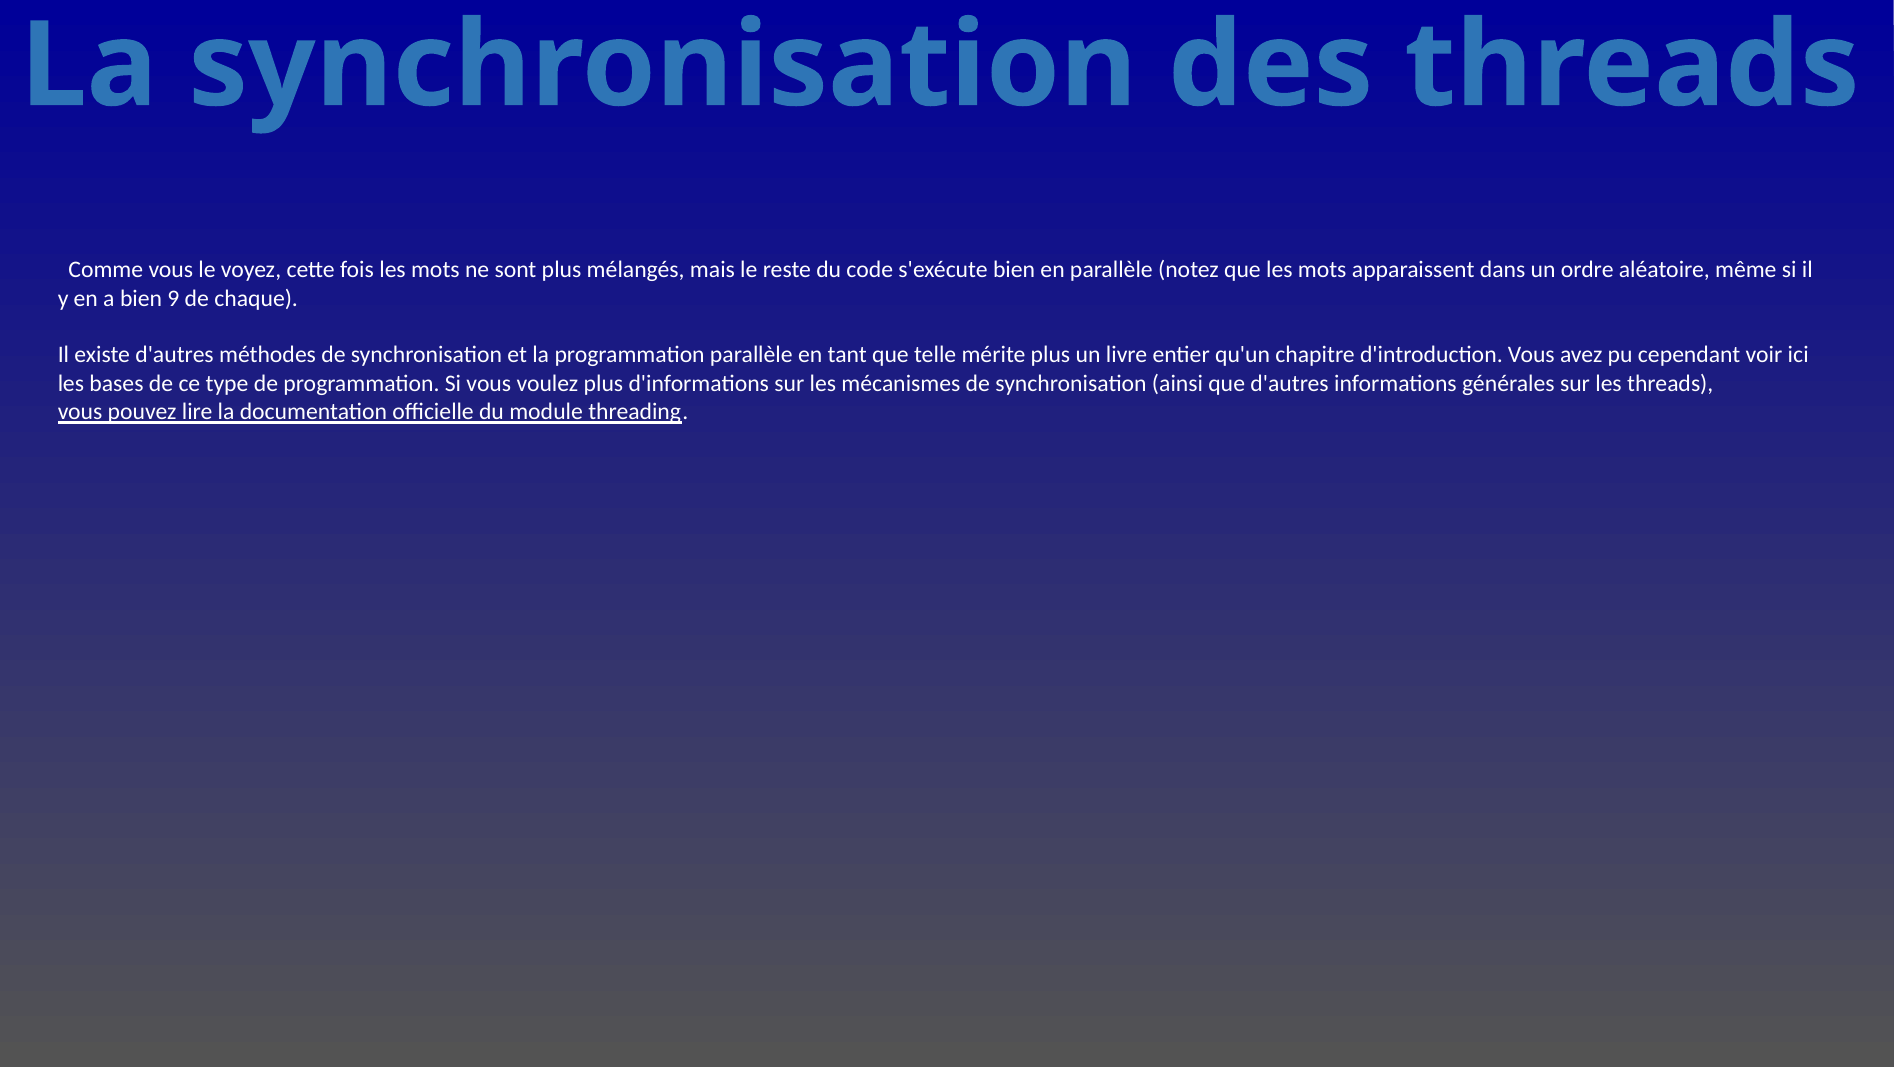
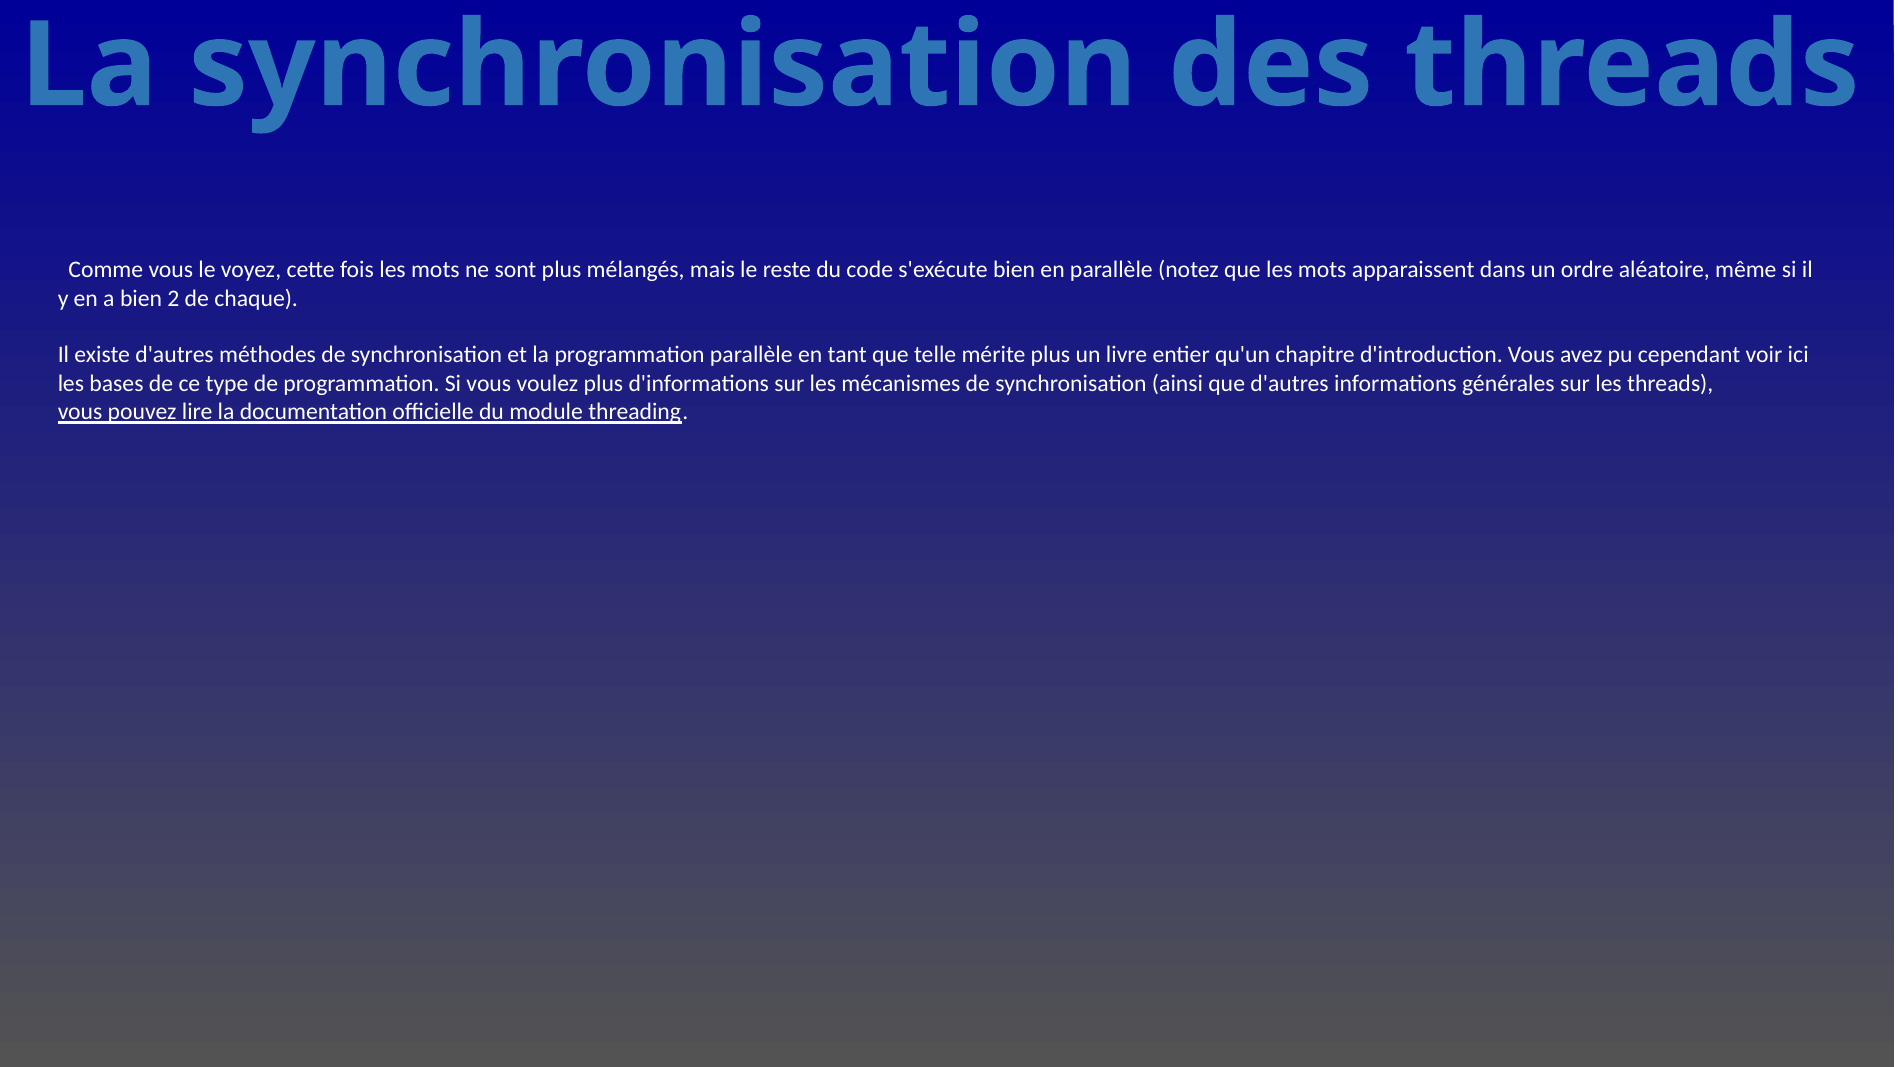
9: 9 -> 2
